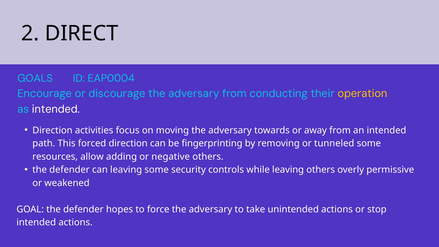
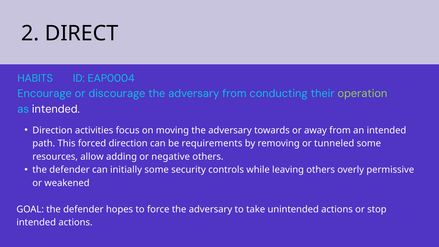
GOALS: GOALS -> HABITS
operation colour: yellow -> light green
fingerprinting: fingerprinting -> requirements
can leaving: leaving -> initially
